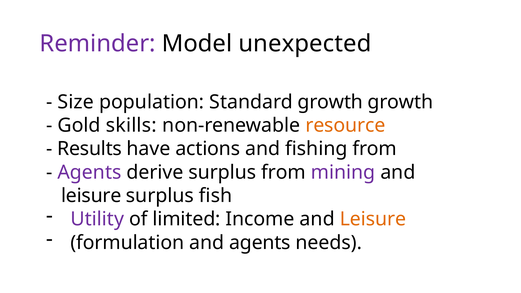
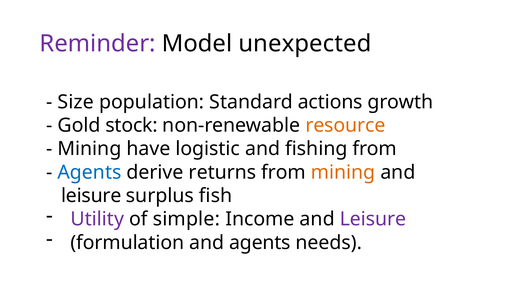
Standard growth: growth -> actions
skills: skills -> stock
Results at (90, 149): Results -> Mining
actions: actions -> logistic
Agents at (89, 172) colour: purple -> blue
derive surplus: surplus -> returns
mining at (343, 172) colour: purple -> orange
limited: limited -> simple
Leisure at (373, 219) colour: orange -> purple
